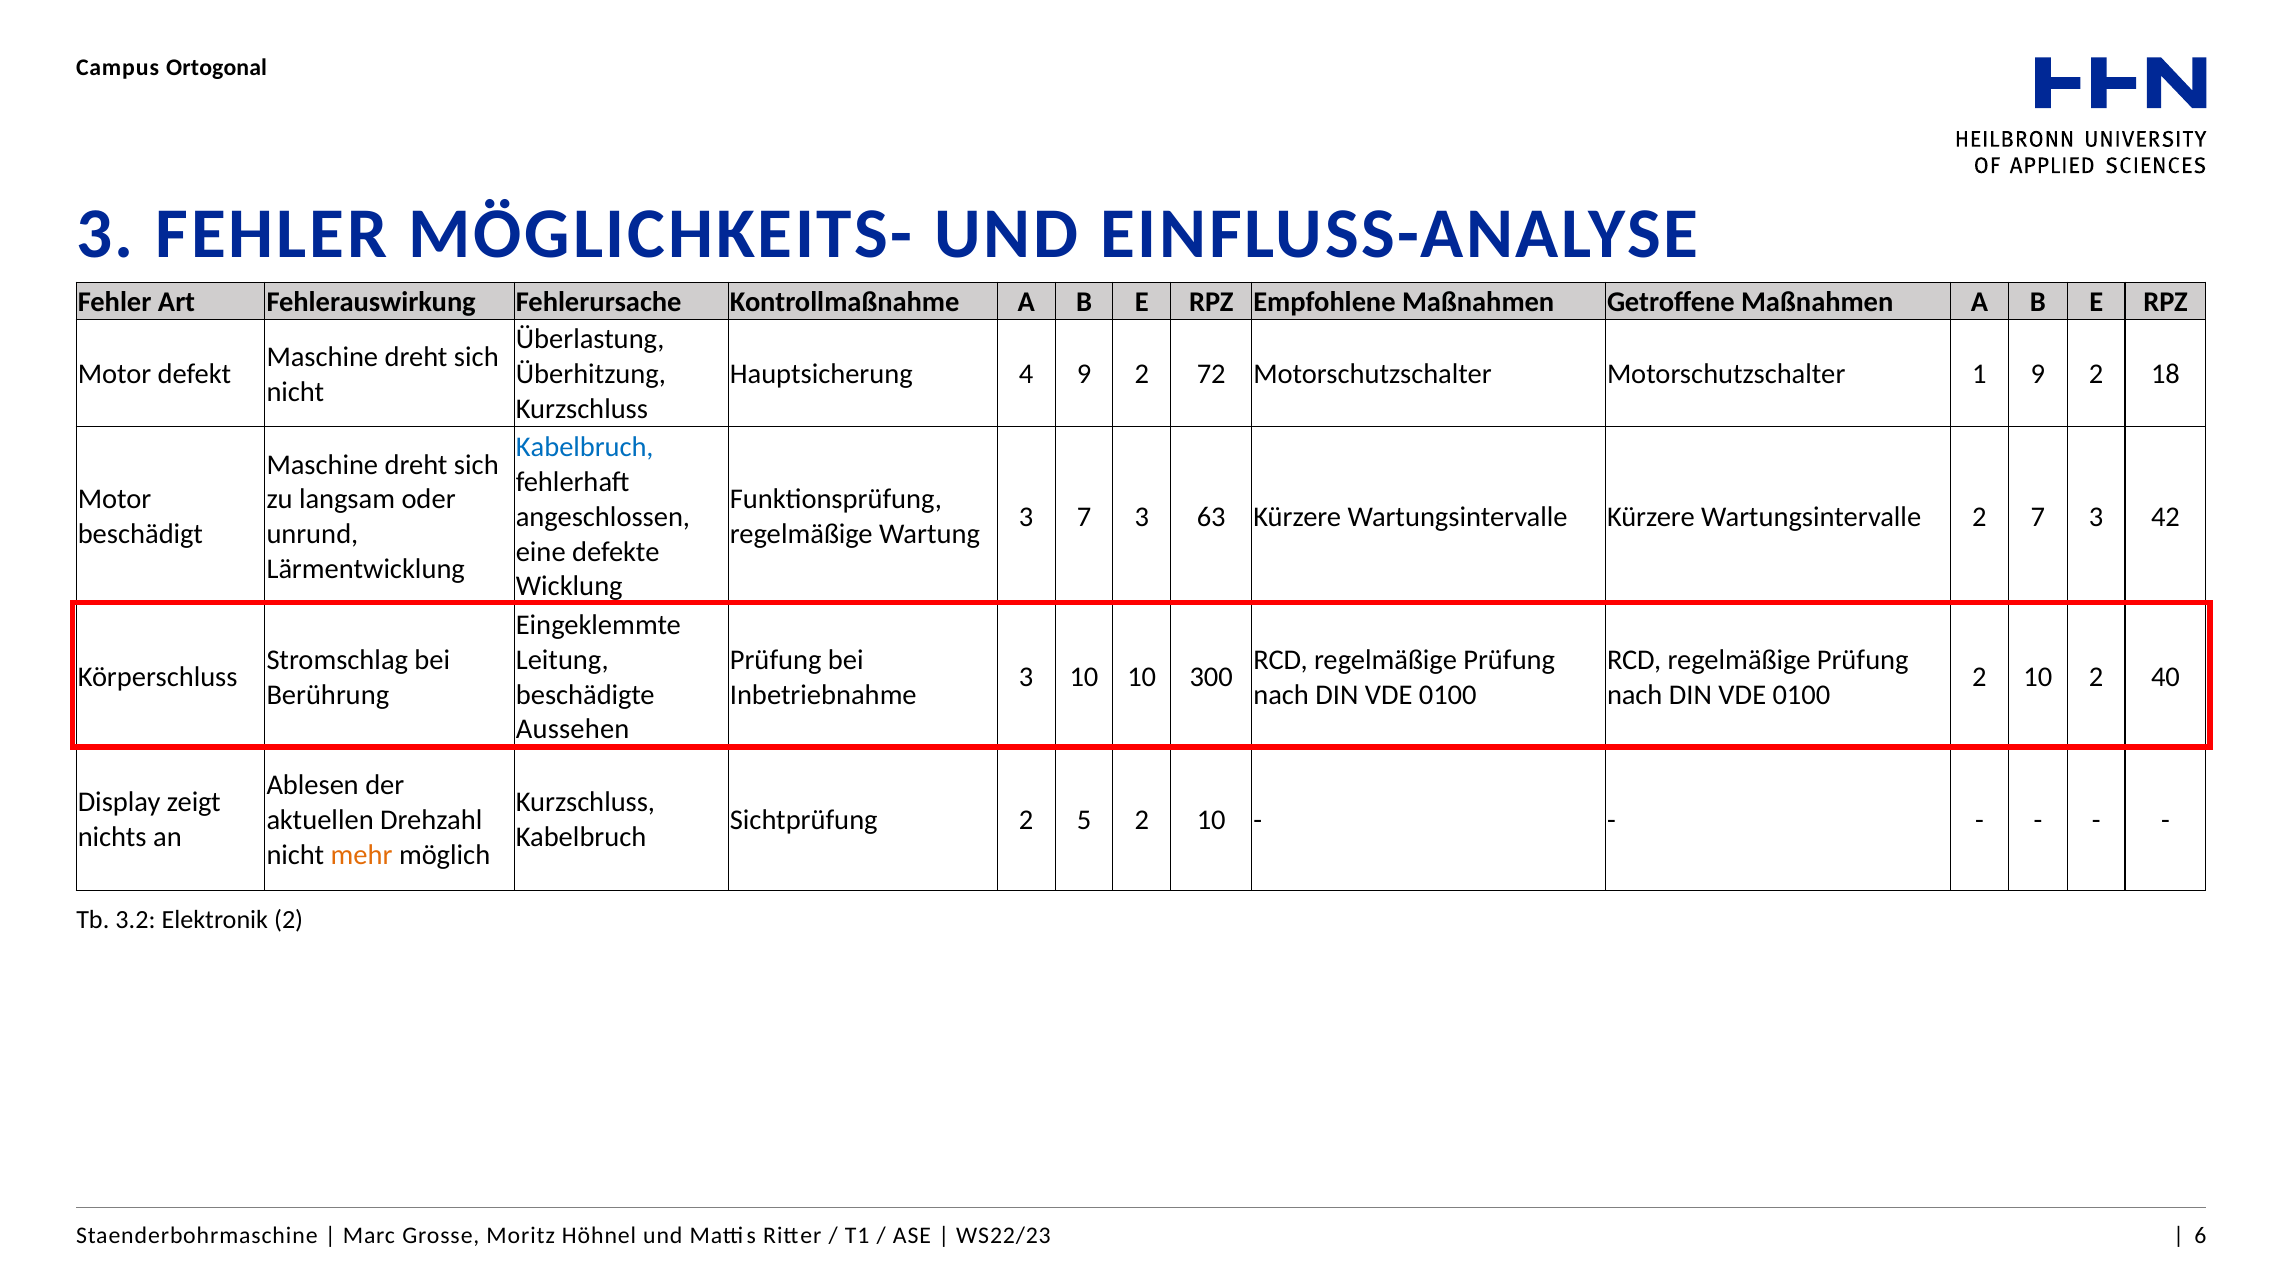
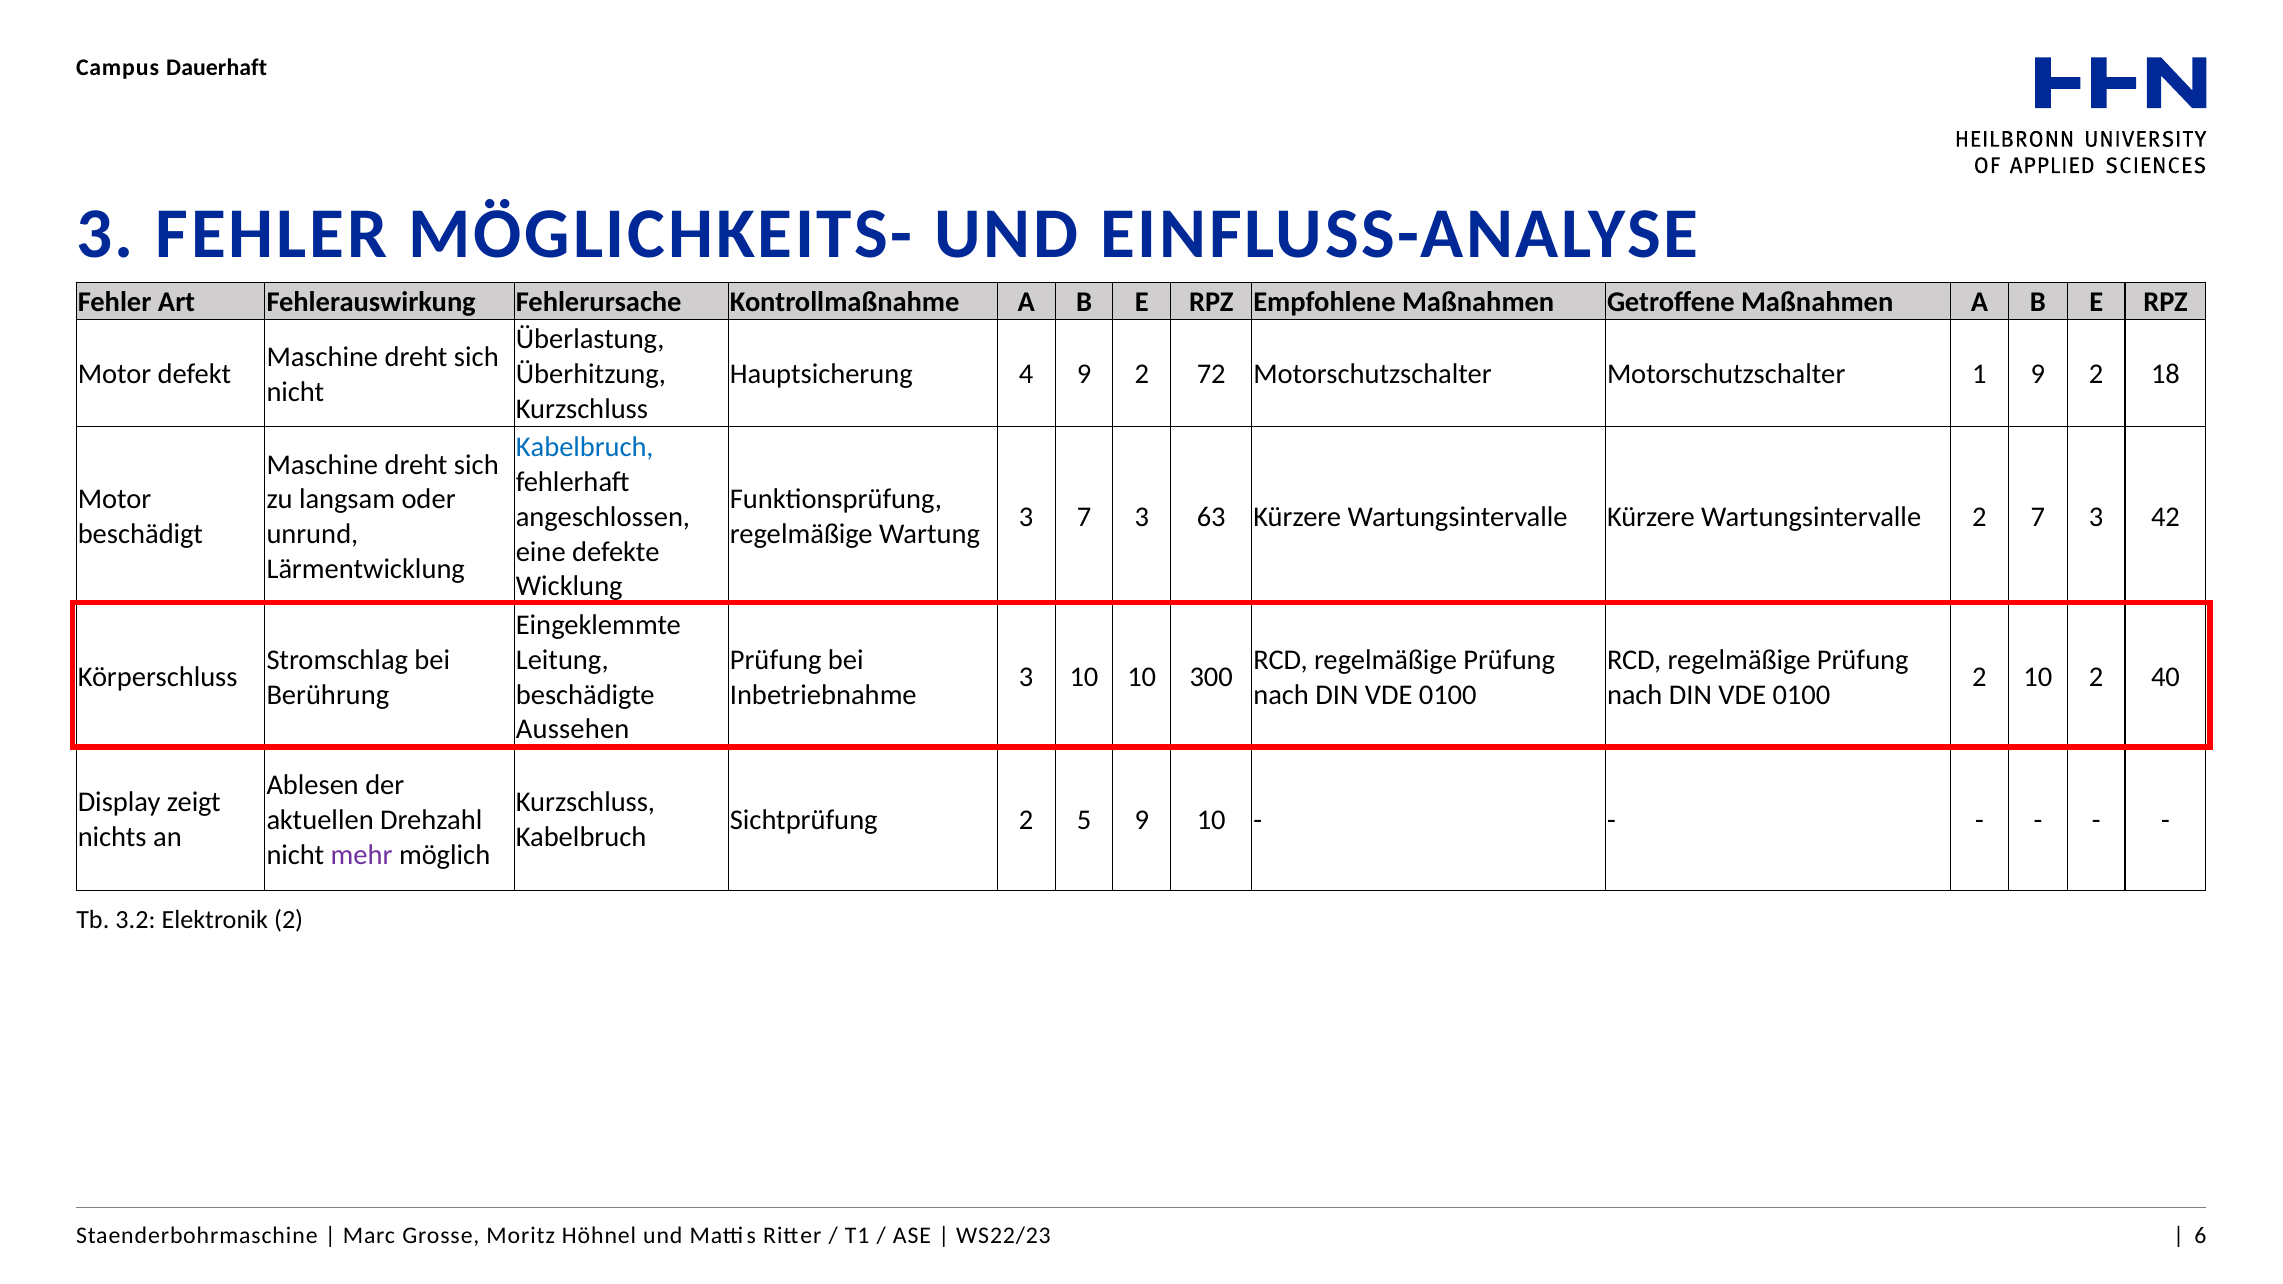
Ortogonal: Ortogonal -> Dauerhaft
5 2: 2 -> 9
mehr colour: orange -> purple
